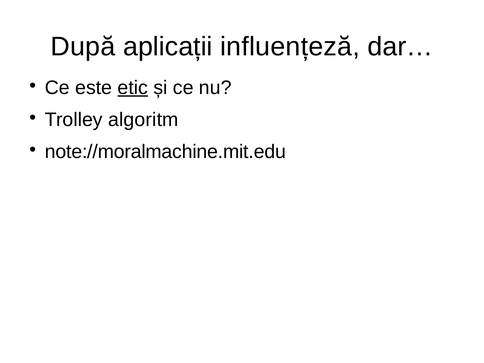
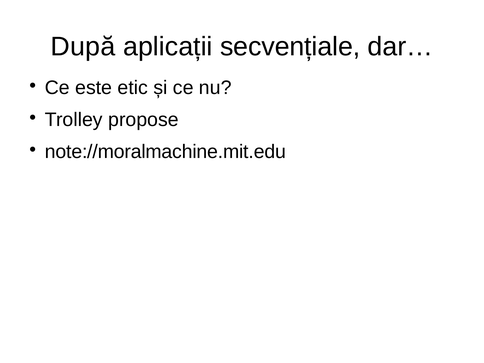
influențeză: influențeză -> secvențiale
etic underline: present -> none
algoritm: algoritm -> propose
